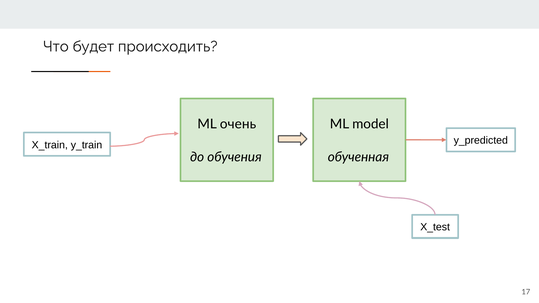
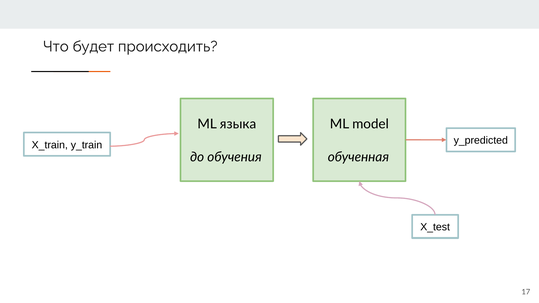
очень: очень -> языка
